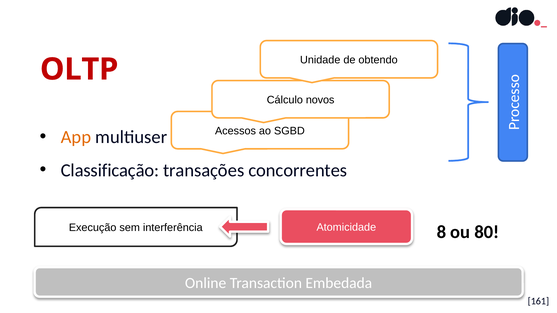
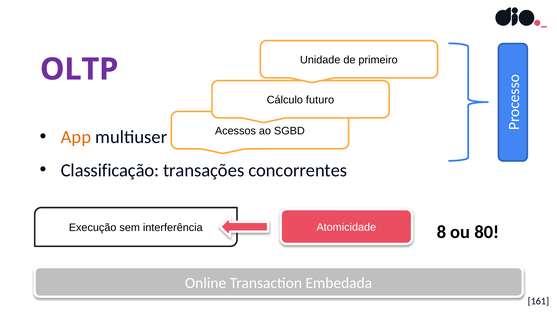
obtendo: obtendo -> primeiro
OLTP colour: red -> purple
novos: novos -> futuro
